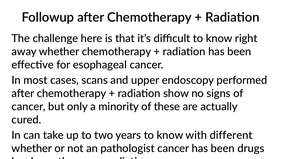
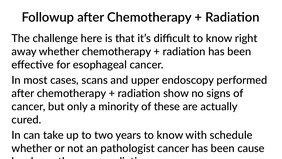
different: different -> schedule
drugs: drugs -> cause
